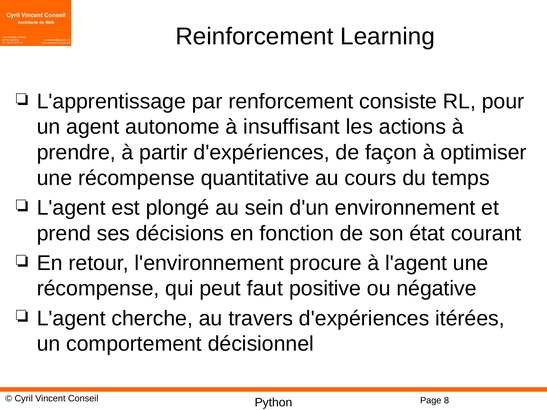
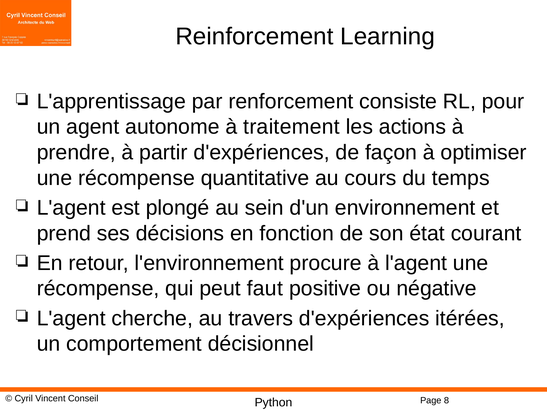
insuffisant: insuffisant -> traitement
